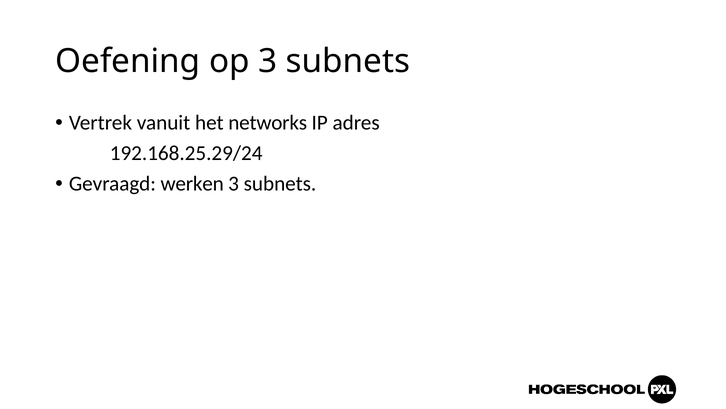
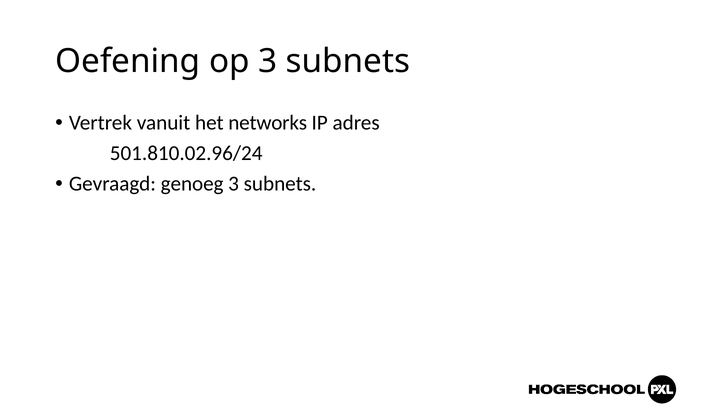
192.168.25.29/24: 192.168.25.29/24 -> 501.810.02.96/24
werken: werken -> genoeg
